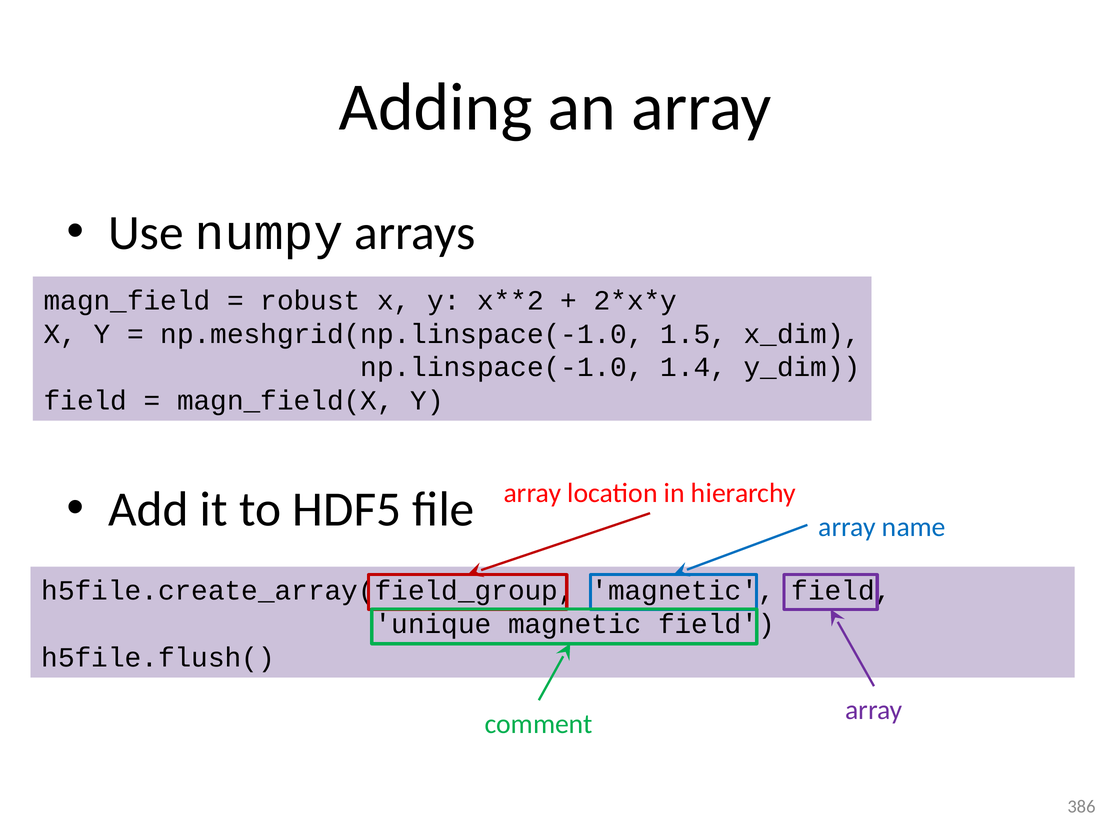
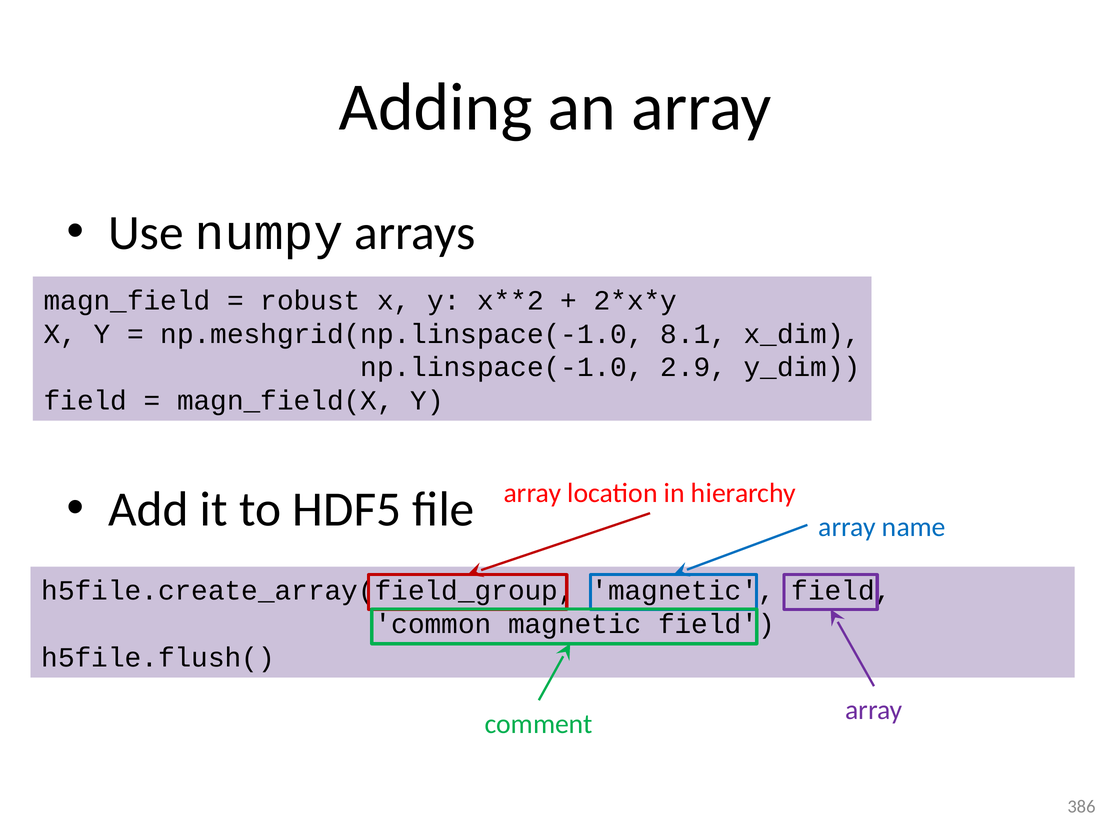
1.5: 1.5 -> 8.1
1.4: 1.4 -> 2.9
unique: unique -> common
